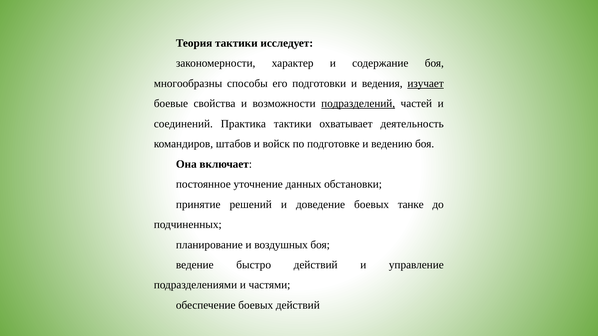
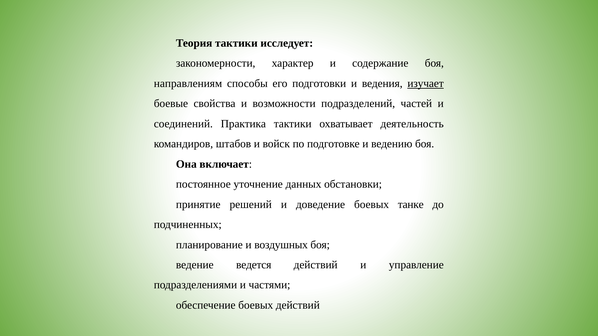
многообразны: многообразны -> направлениям
подразделений underline: present -> none
быстро: быстро -> ведется
